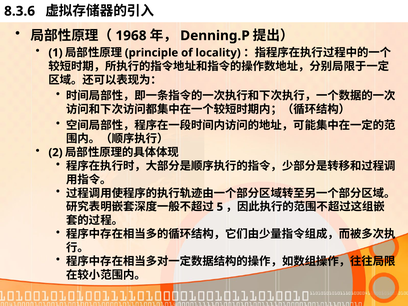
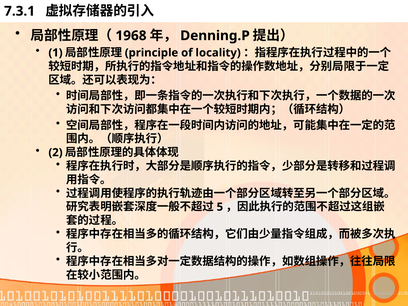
8.3.6: 8.3.6 -> 7.3.1
